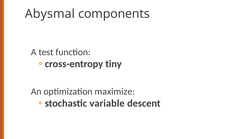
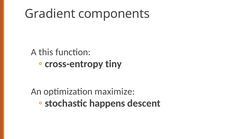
Abysmal: Abysmal -> Gradient
test: test -> this
variable: variable -> happens
